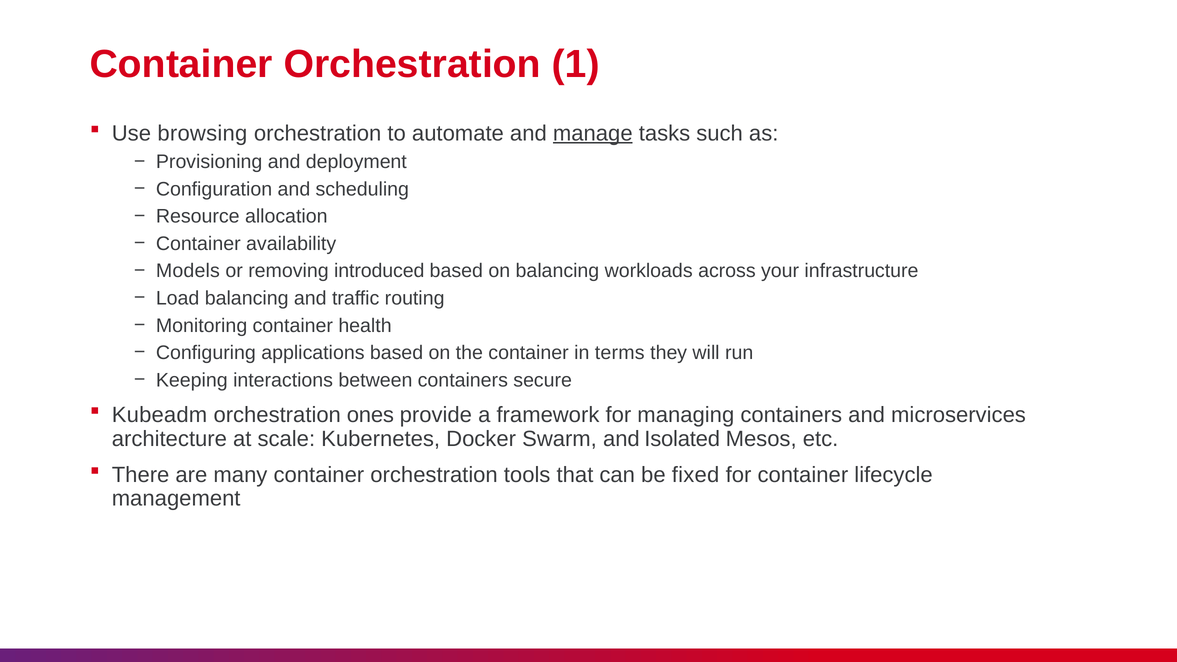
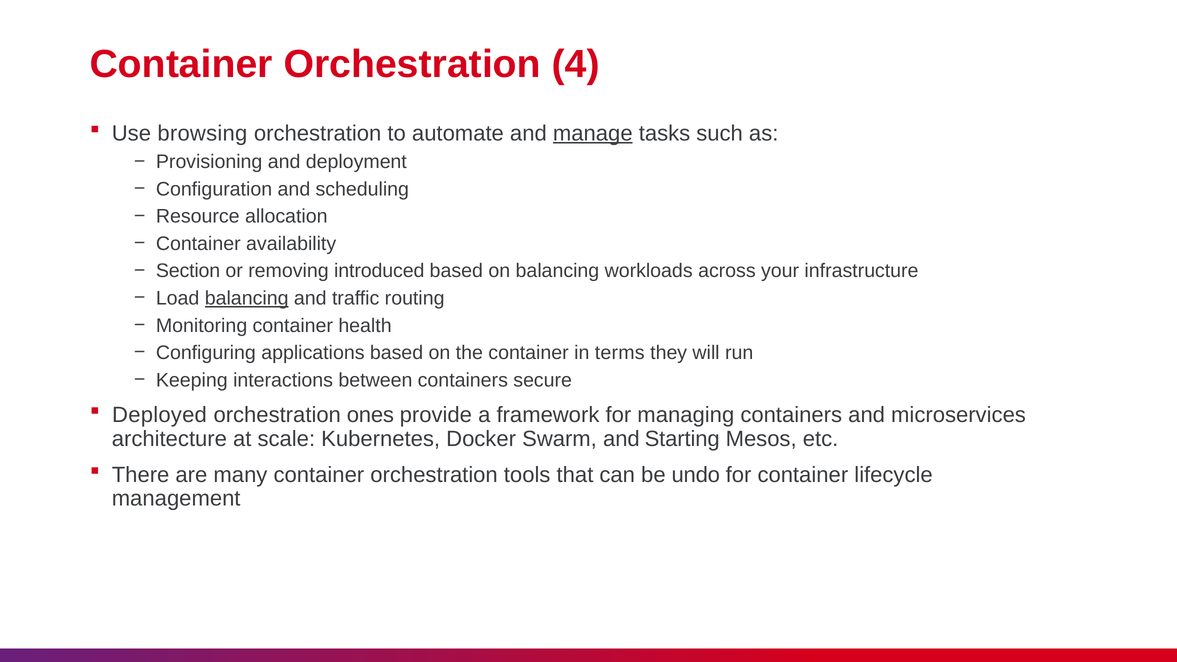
1: 1 -> 4
Models: Models -> Section
balancing at (247, 298) underline: none -> present
Kubeadm: Kubeadm -> Deployed
Isolated: Isolated -> Starting
fixed: fixed -> undo
